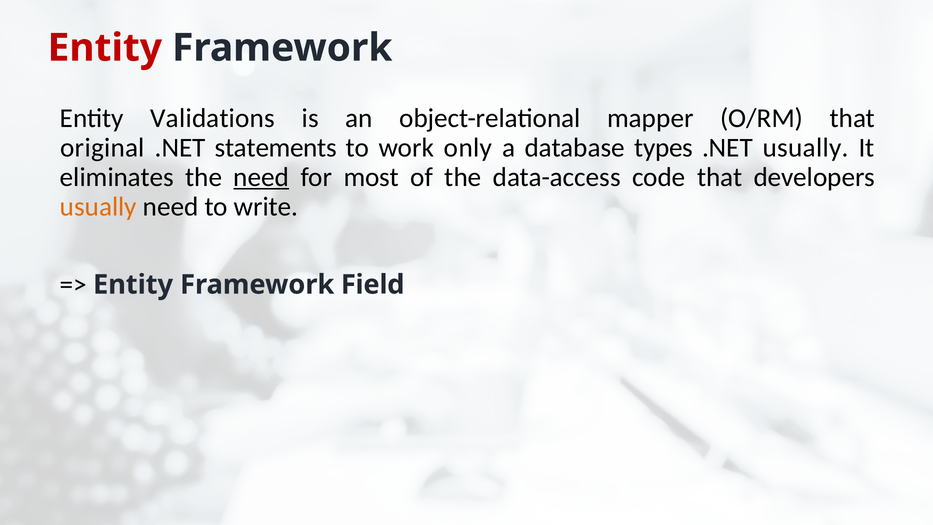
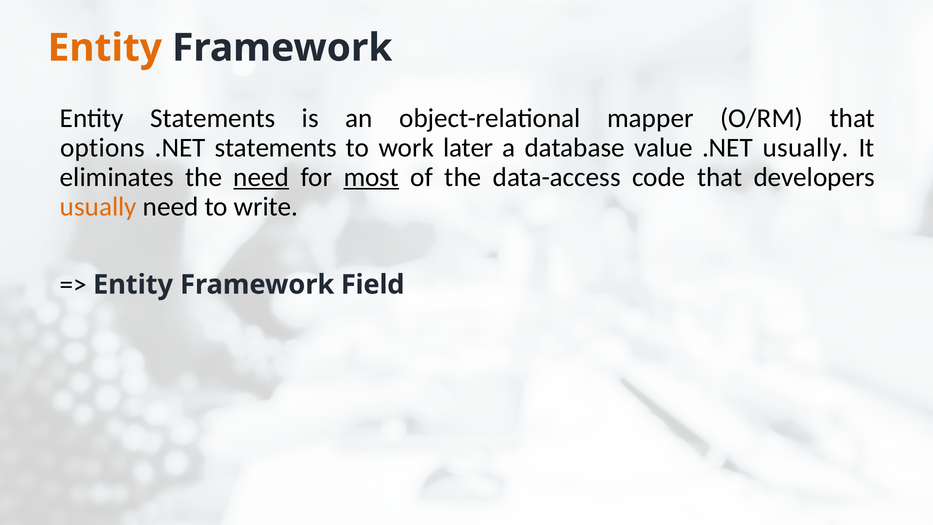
Entity at (105, 48) colour: red -> orange
Entity Validations: Validations -> Statements
original: original -> options
only: only -> later
types: types -> value
most underline: none -> present
